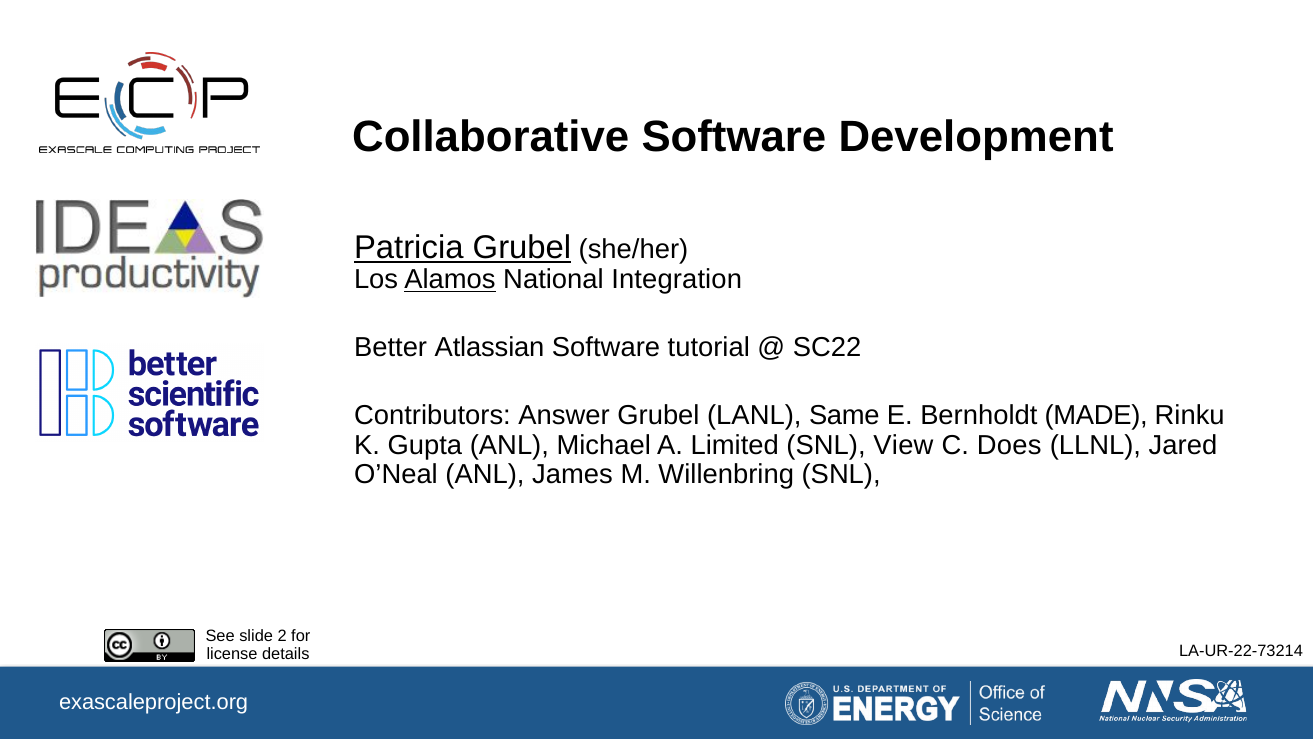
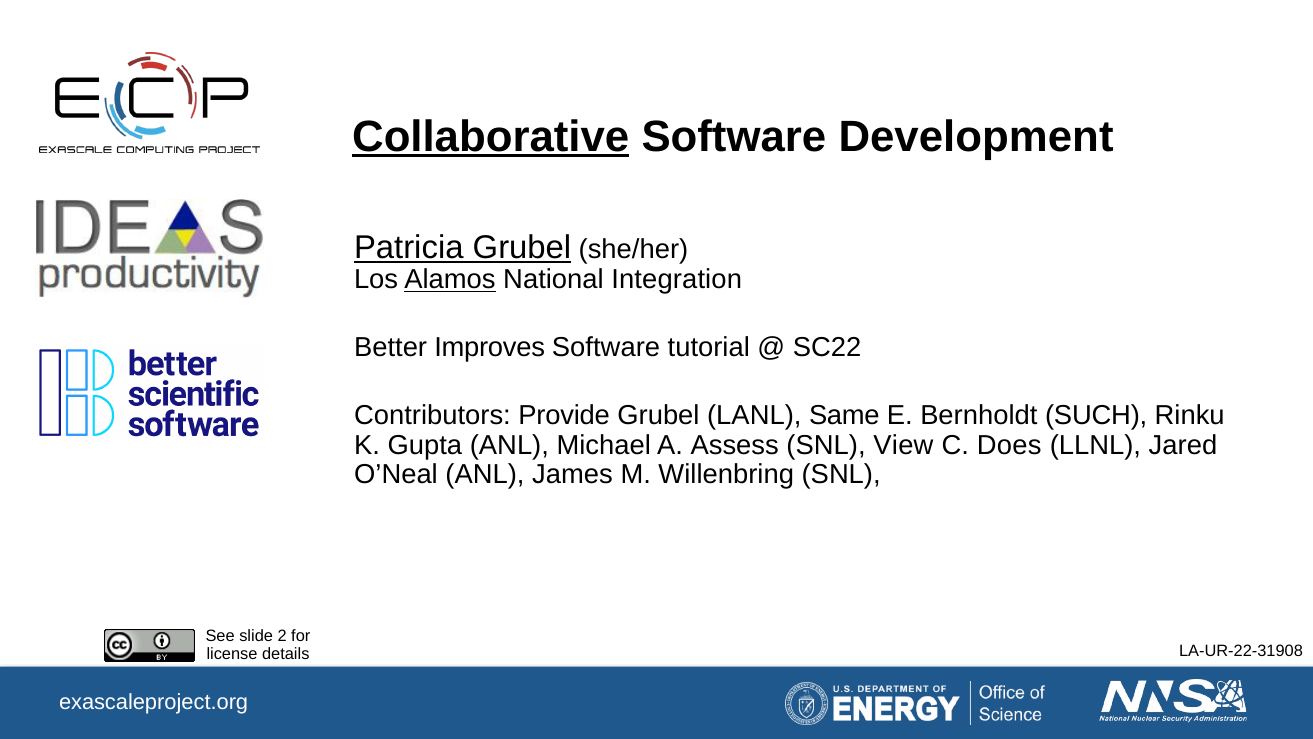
Collaborative underline: none -> present
Atlassian: Atlassian -> Improves
Answer: Answer -> Provide
MADE: MADE -> SUCH
Limited: Limited -> Assess
LA-UR-22-73214: LA-UR-22-73214 -> LA-UR-22-31908
